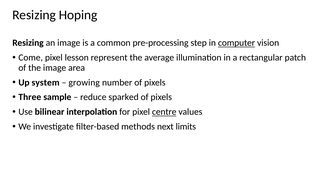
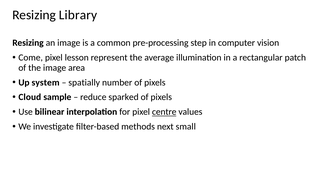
Hoping: Hoping -> Library
computer underline: present -> none
growing: growing -> spatially
Three: Three -> Cloud
limits: limits -> small
